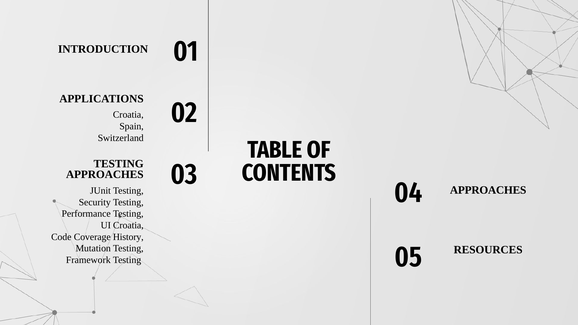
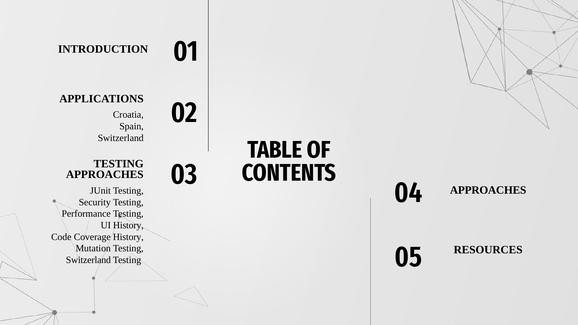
UI Croatia: Croatia -> History
Framework at (88, 260): Framework -> Switzerland
